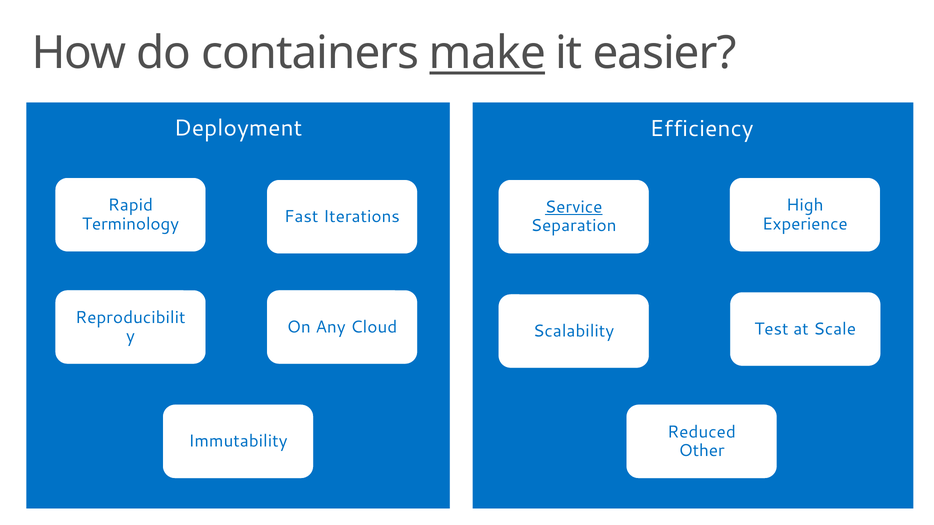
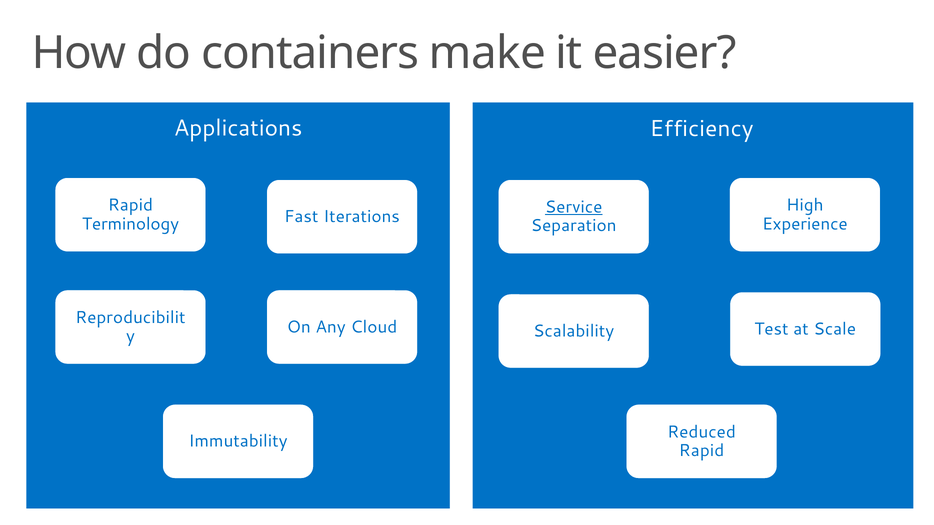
make underline: present -> none
Deployment: Deployment -> Applications
Other at (702, 451): Other -> Rapid
